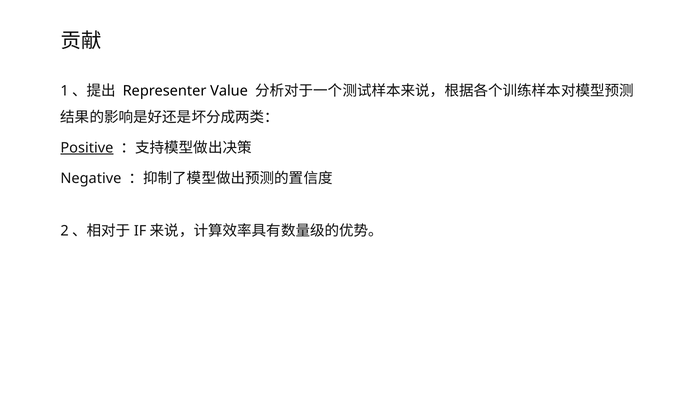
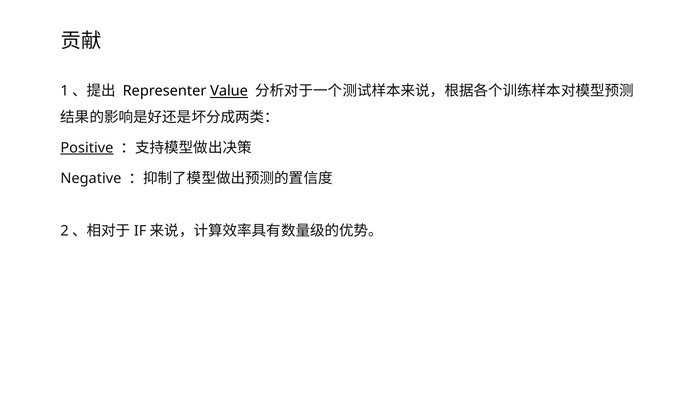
Value underline: none -> present
